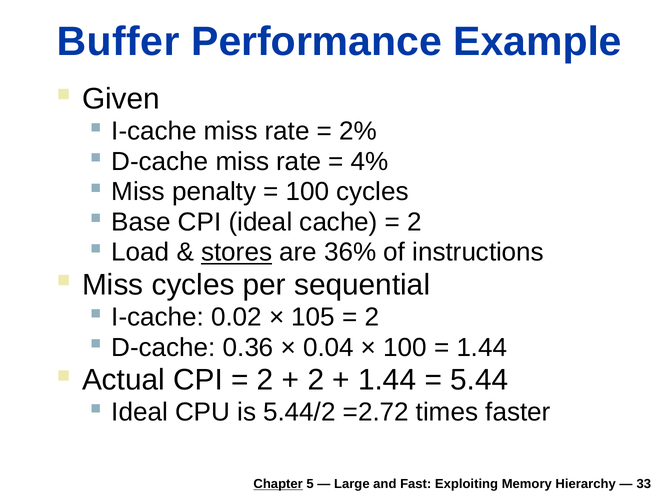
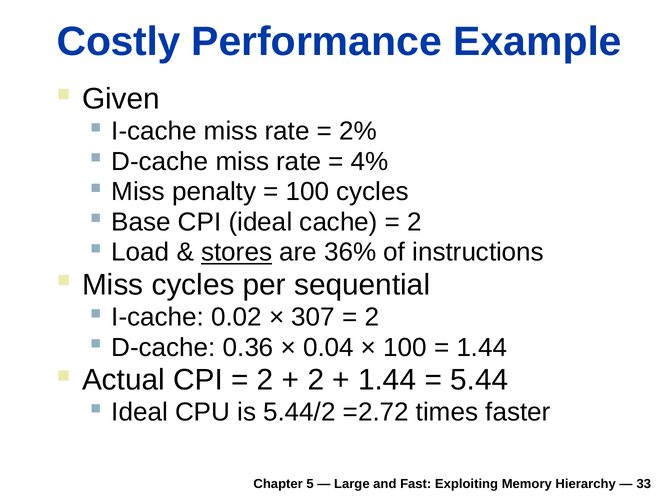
Buffer: Buffer -> Costly
105: 105 -> 307
Chapter underline: present -> none
